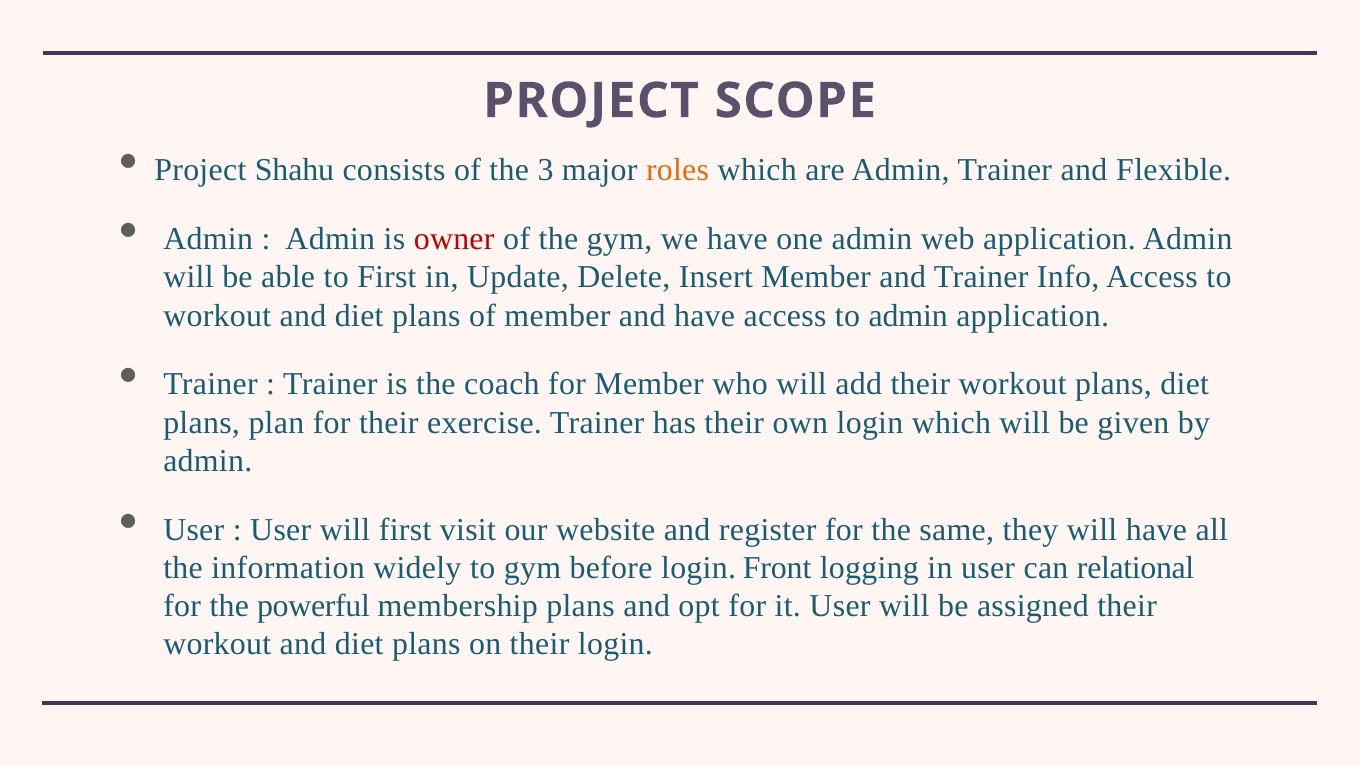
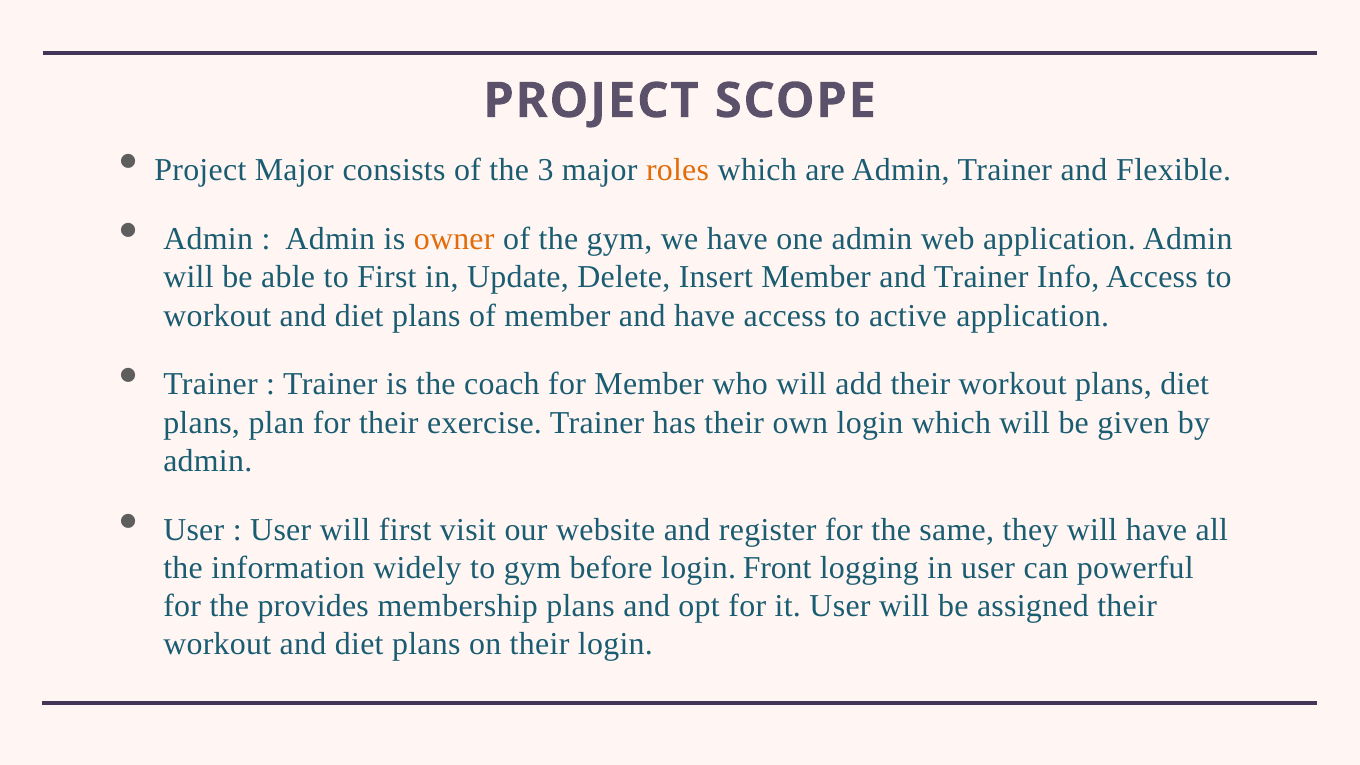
Project Shahu: Shahu -> Major
owner colour: red -> orange
to admin: admin -> active
relational: relational -> powerful
powerful: powerful -> provides
